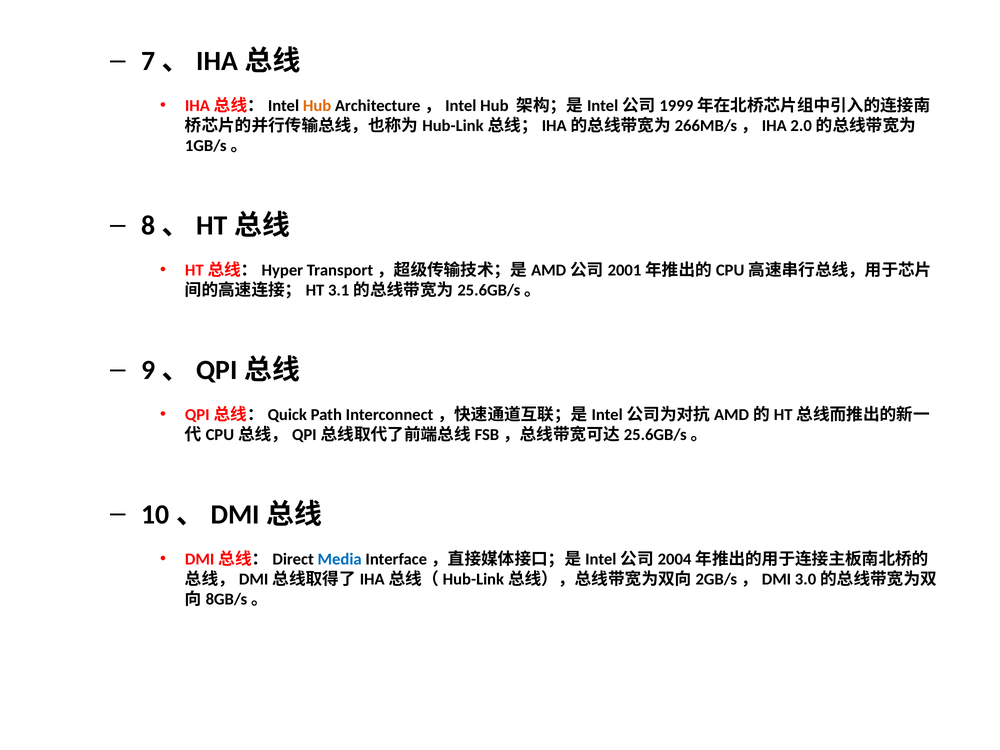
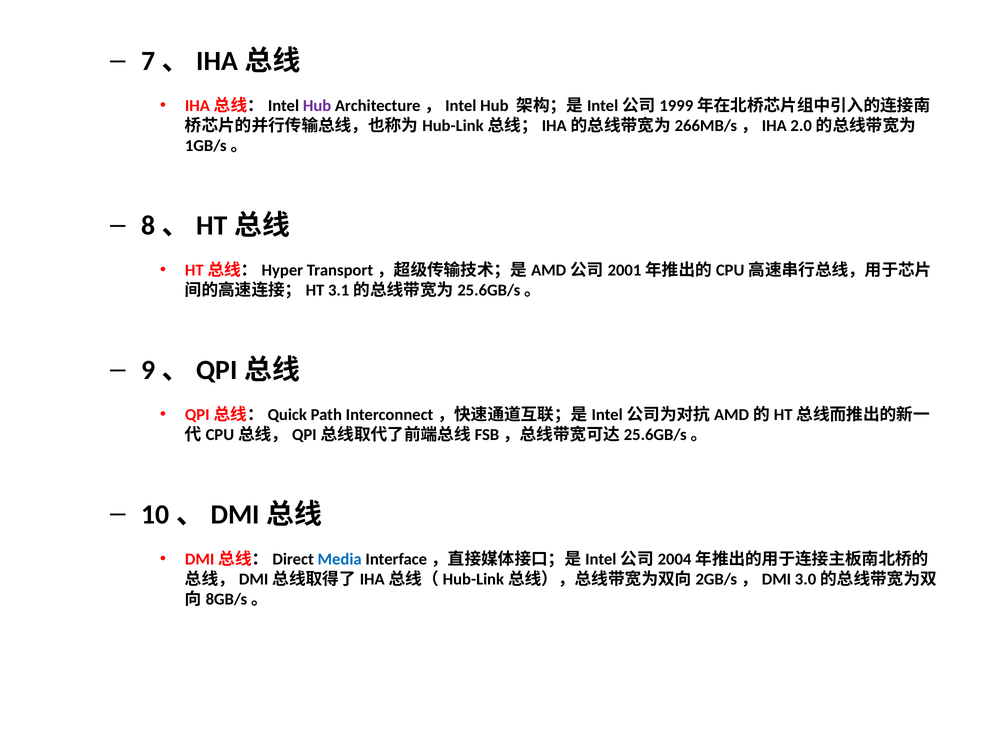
Hub at (317, 106) colour: orange -> purple
